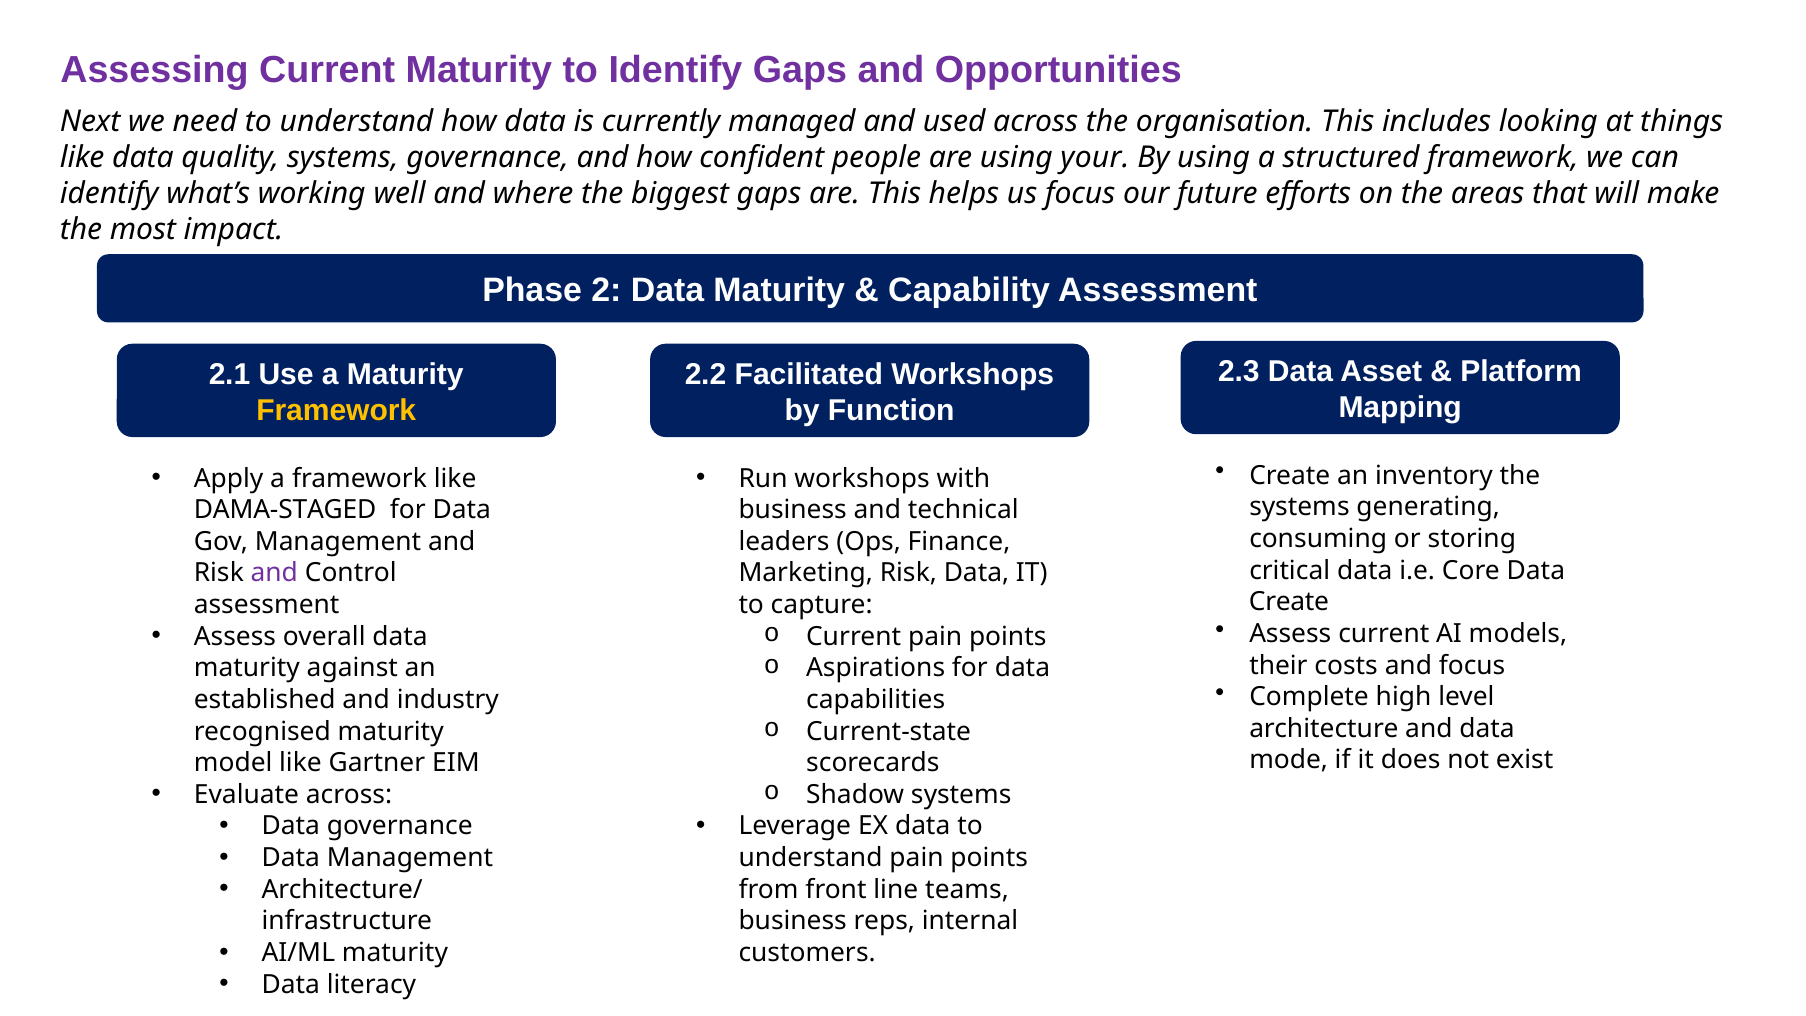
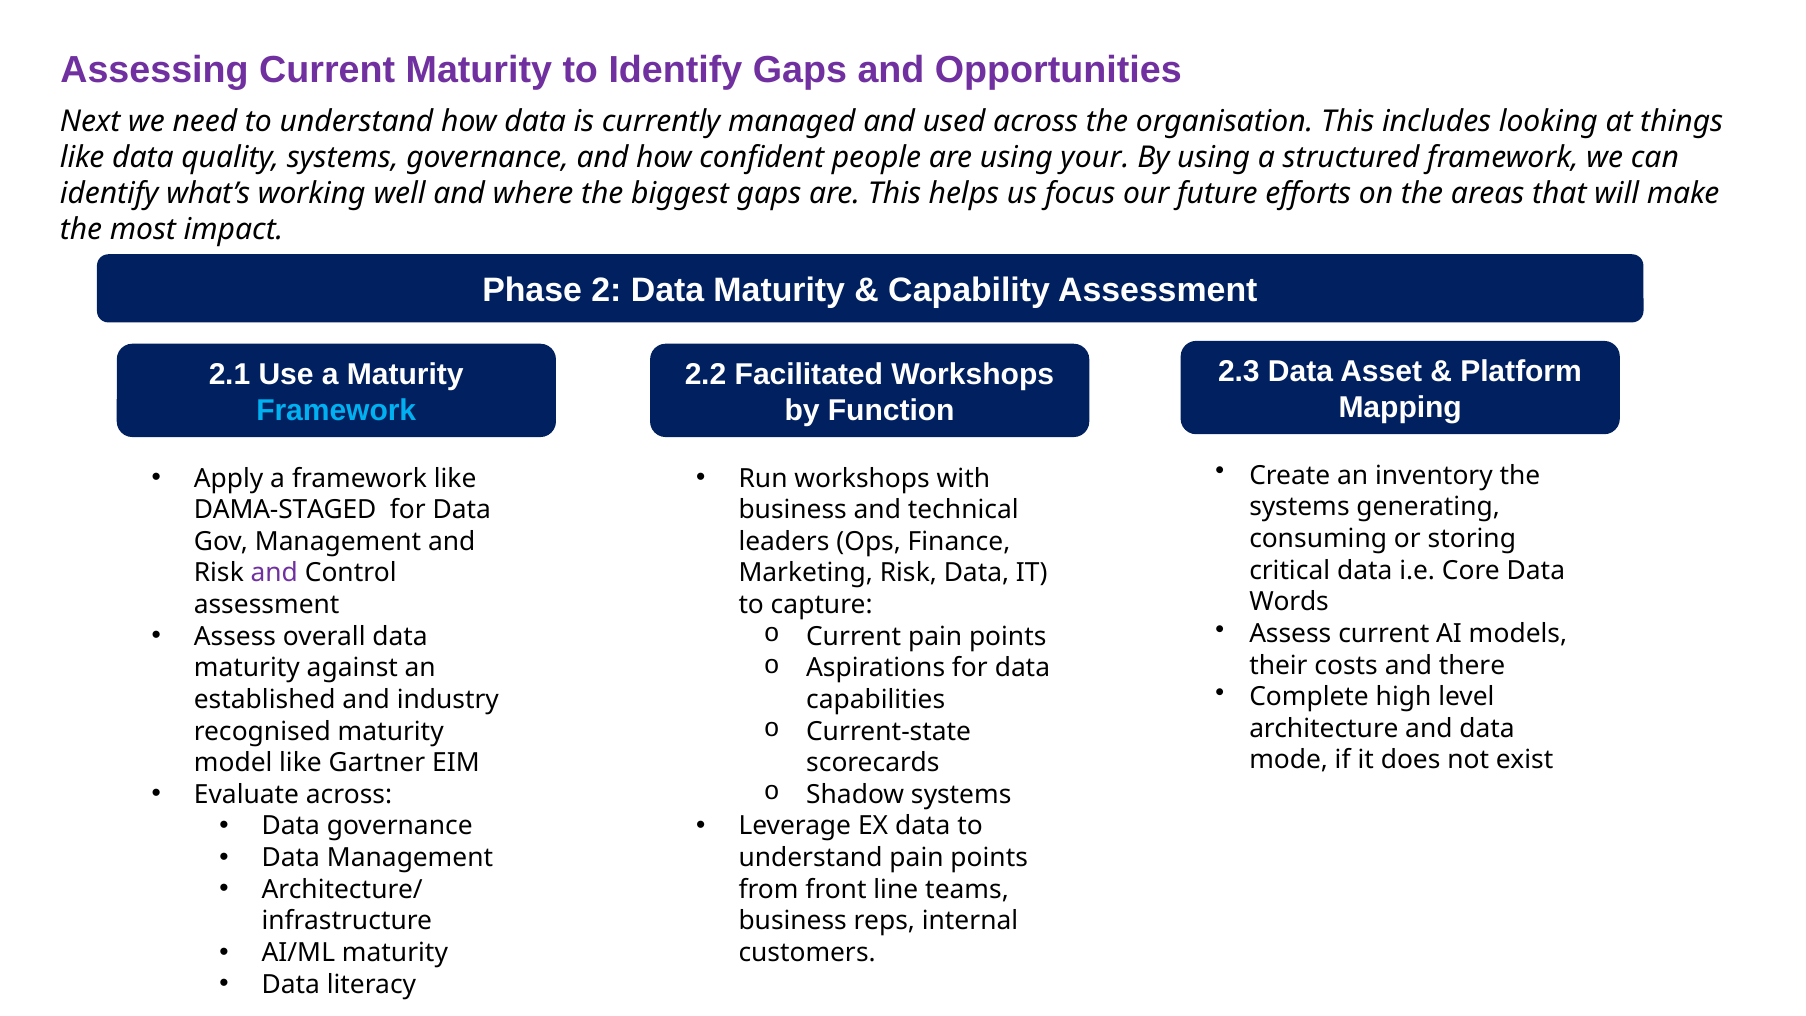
Framework at (336, 410) colour: yellow -> light blue
Create at (1289, 602): Create -> Words
and focus: focus -> there
